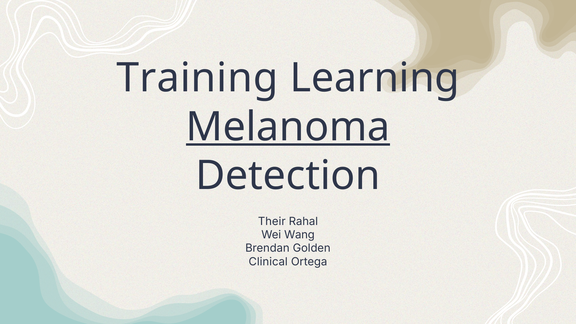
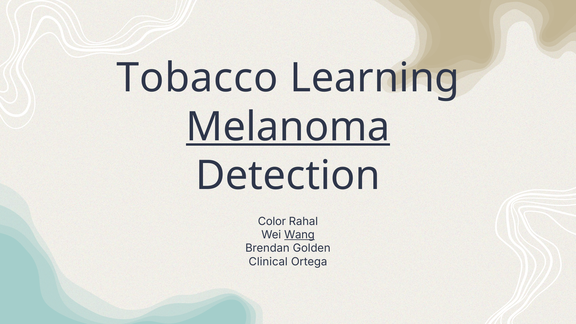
Training: Training -> Tobacco
Their: Their -> Color
Wang underline: none -> present
